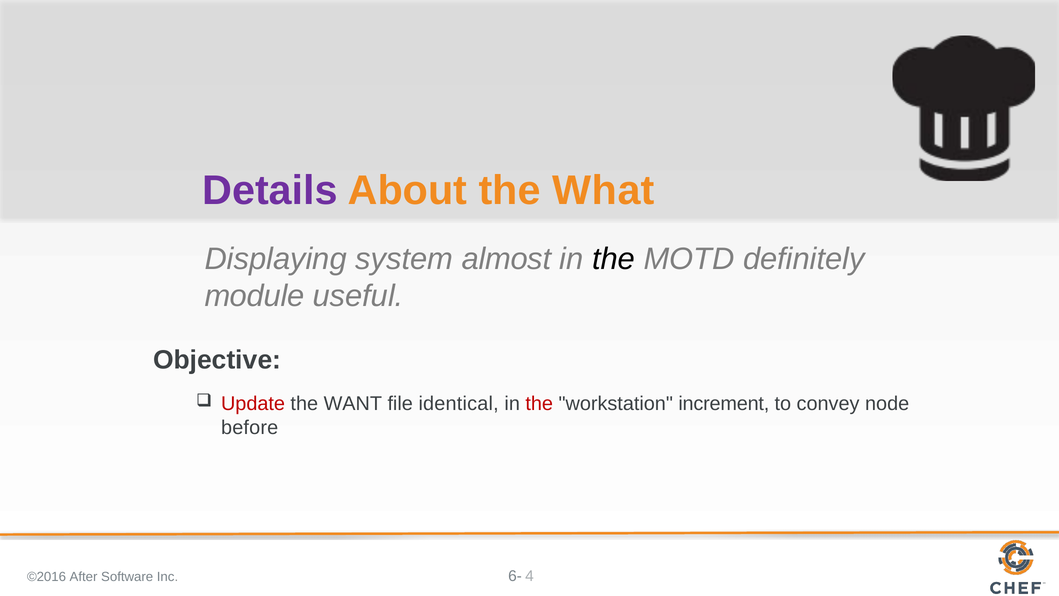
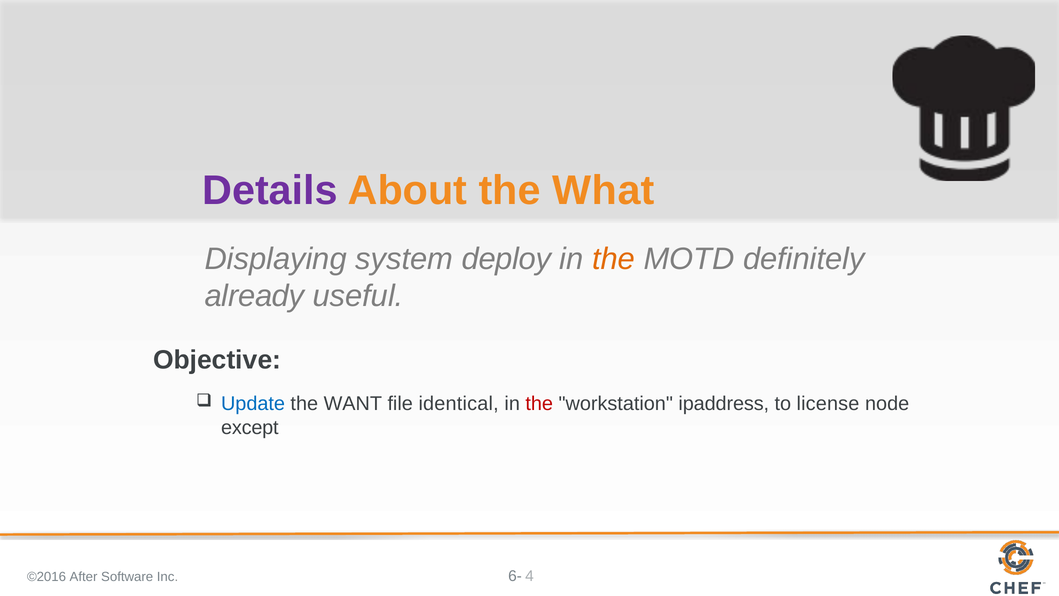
almost: almost -> deploy
the at (614, 259) colour: black -> orange
module: module -> already
Update colour: red -> blue
increment: increment -> ipaddress
convey: convey -> license
before: before -> except
